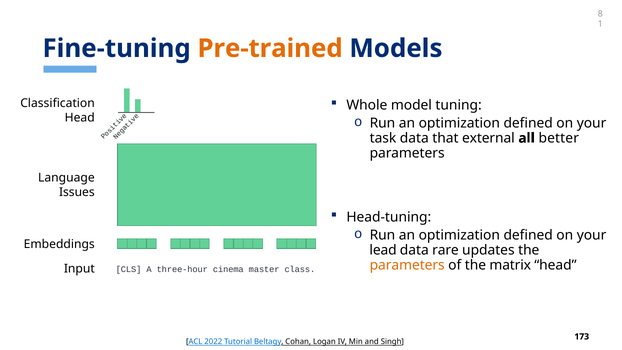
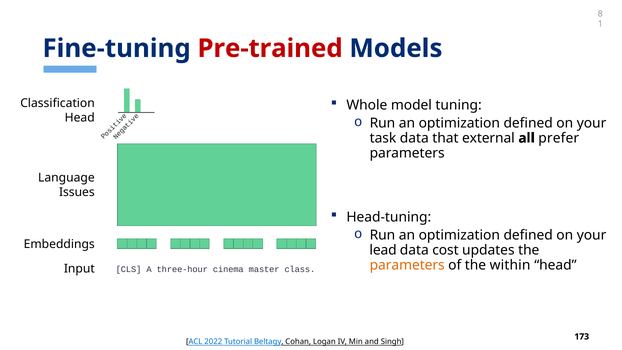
Pre-trained colour: orange -> red
better: better -> prefer
rare: rare -> cost
matrix: matrix -> within
